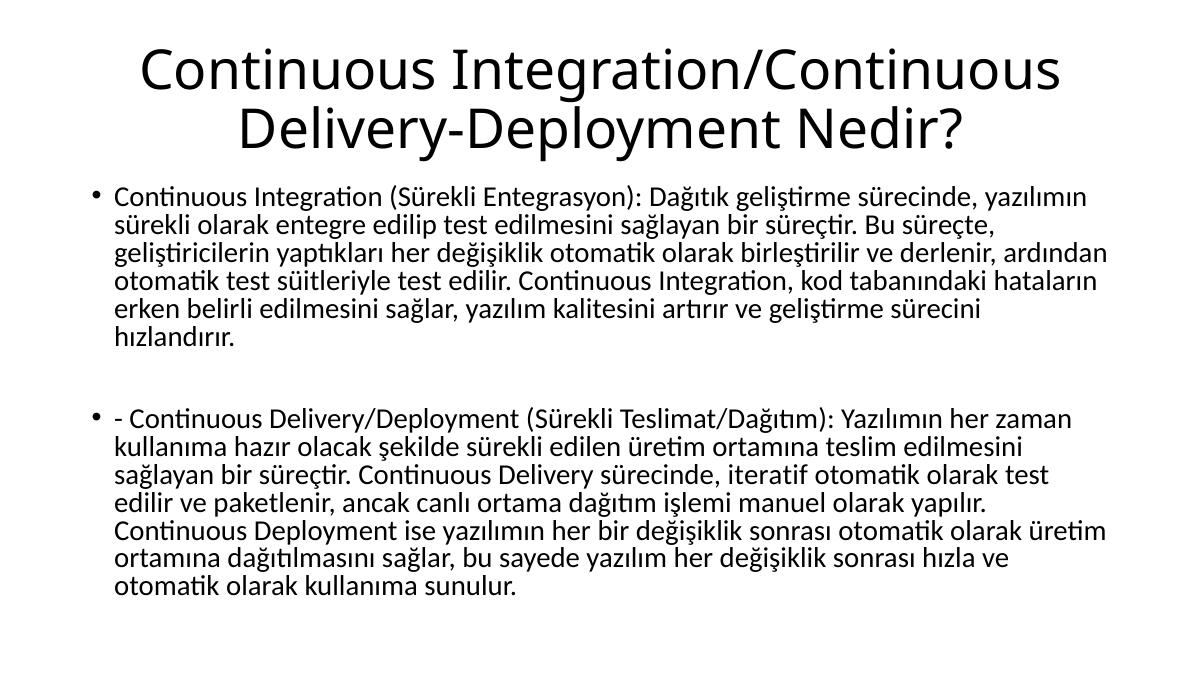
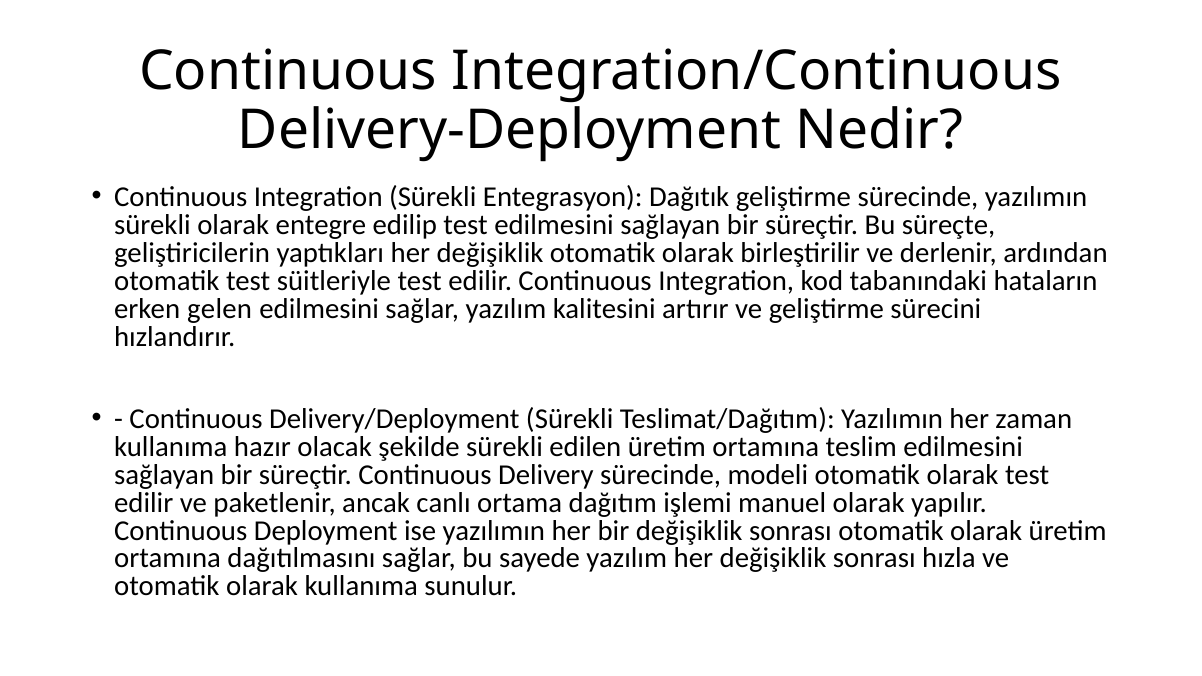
belirli: belirli -> gelen
iteratif: iteratif -> modeli
